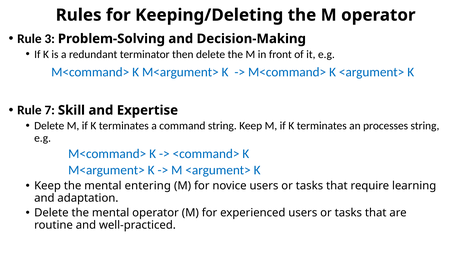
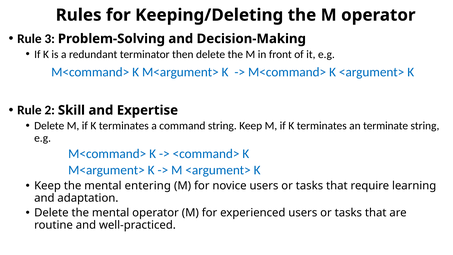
7: 7 -> 2
processes: processes -> terminate
